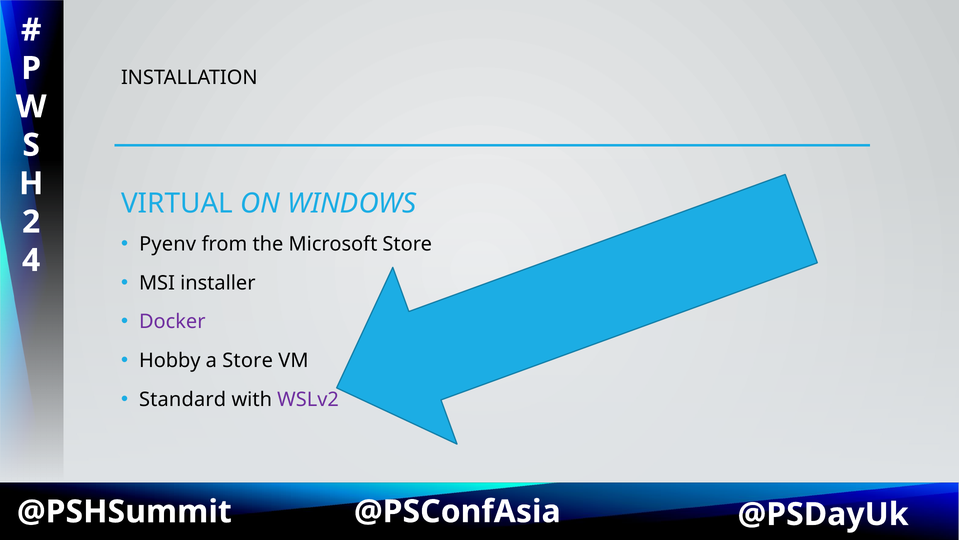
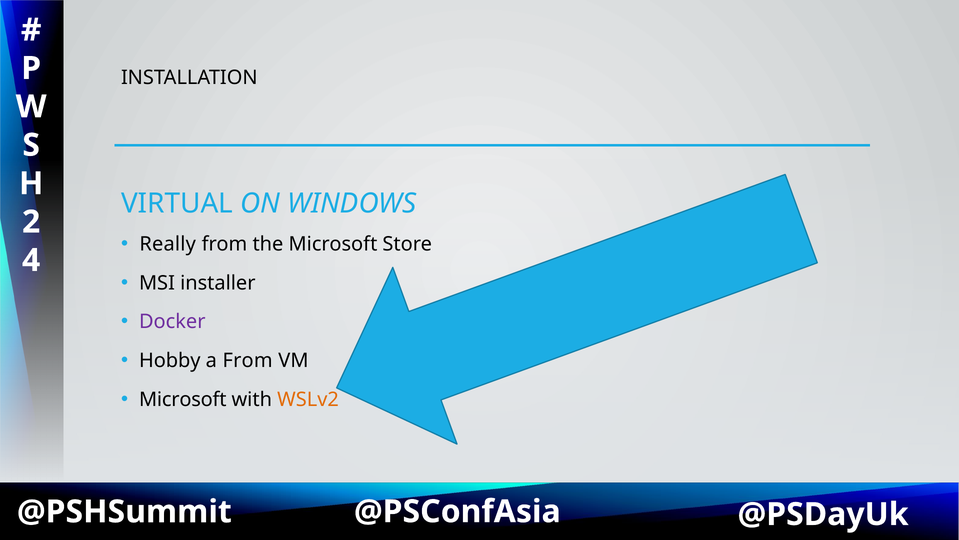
Pyenv: Pyenv -> Really
a Store: Store -> From
Standard at (183, 399): Standard -> Microsoft
WSLv2 colour: purple -> orange
